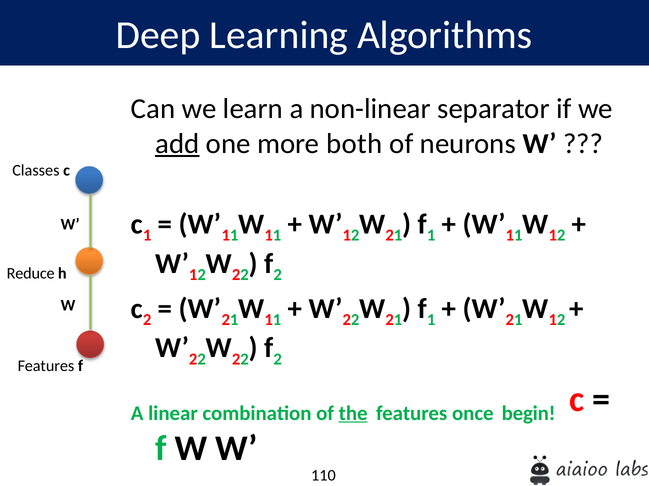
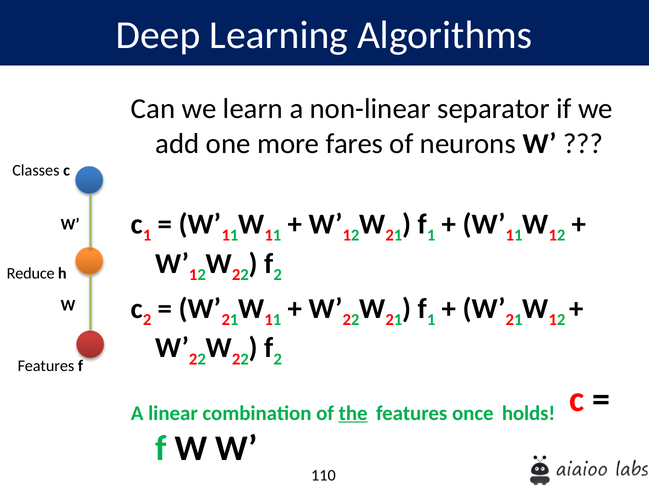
add underline: present -> none
both: both -> fares
begin: begin -> holds
